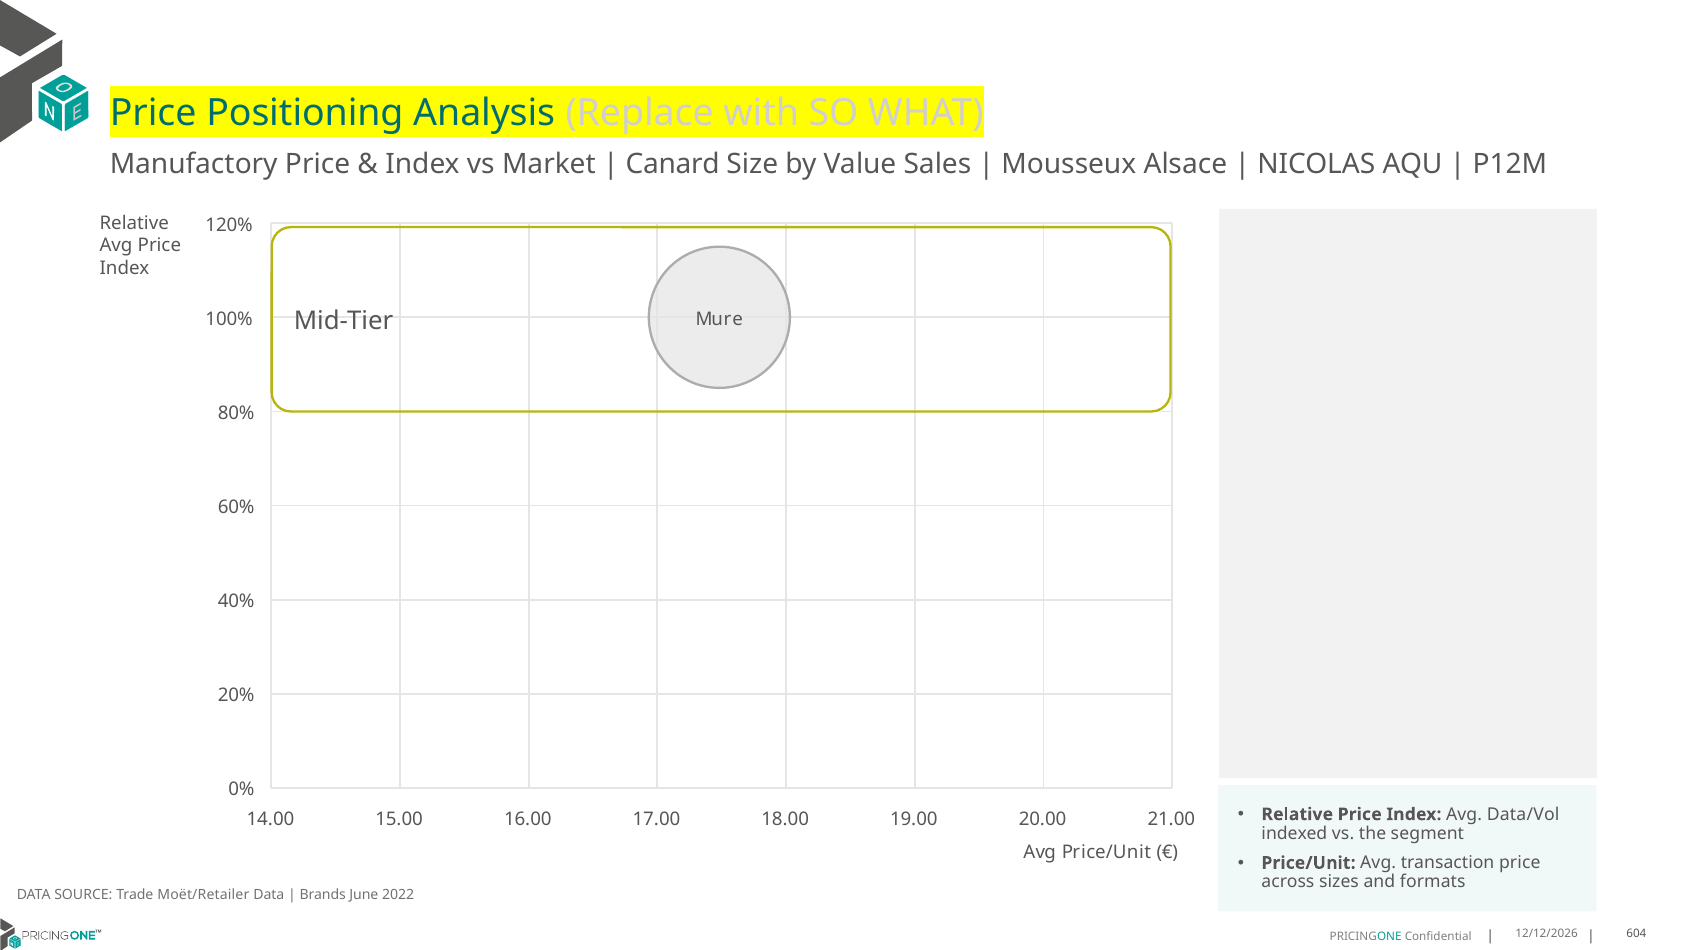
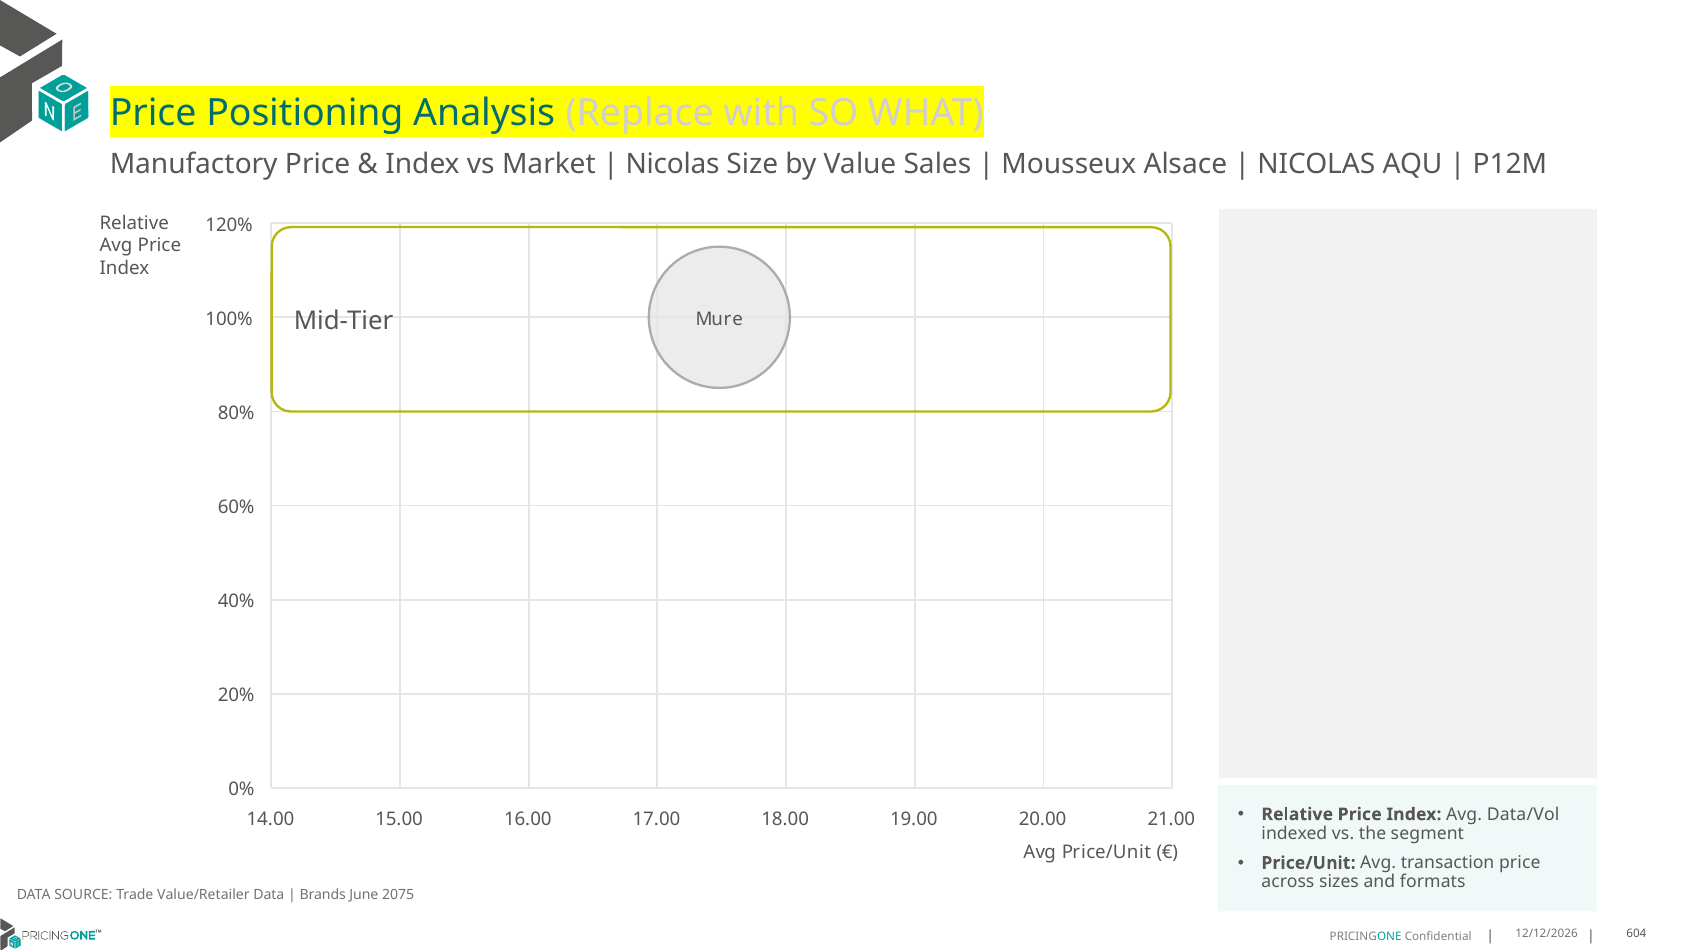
Canard at (673, 165): Canard -> Nicolas
Moët/Retailer: Moët/Retailer -> Value/Retailer
2022: 2022 -> 2075
